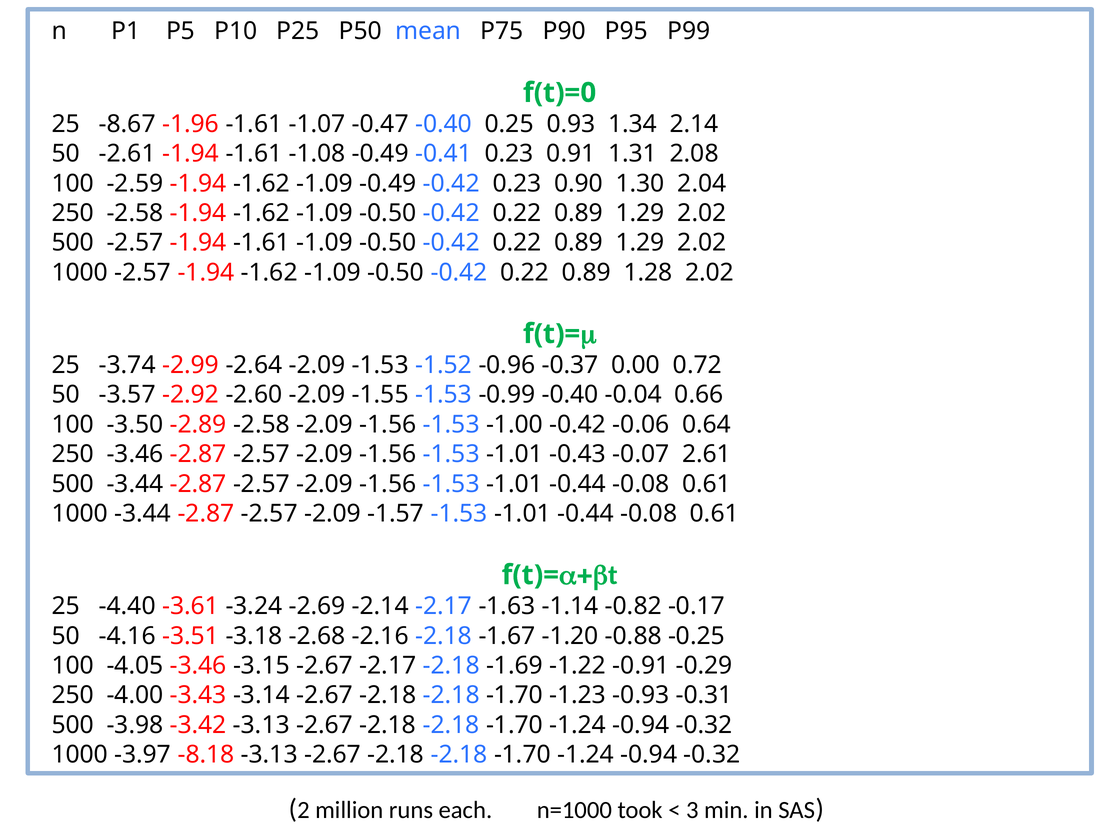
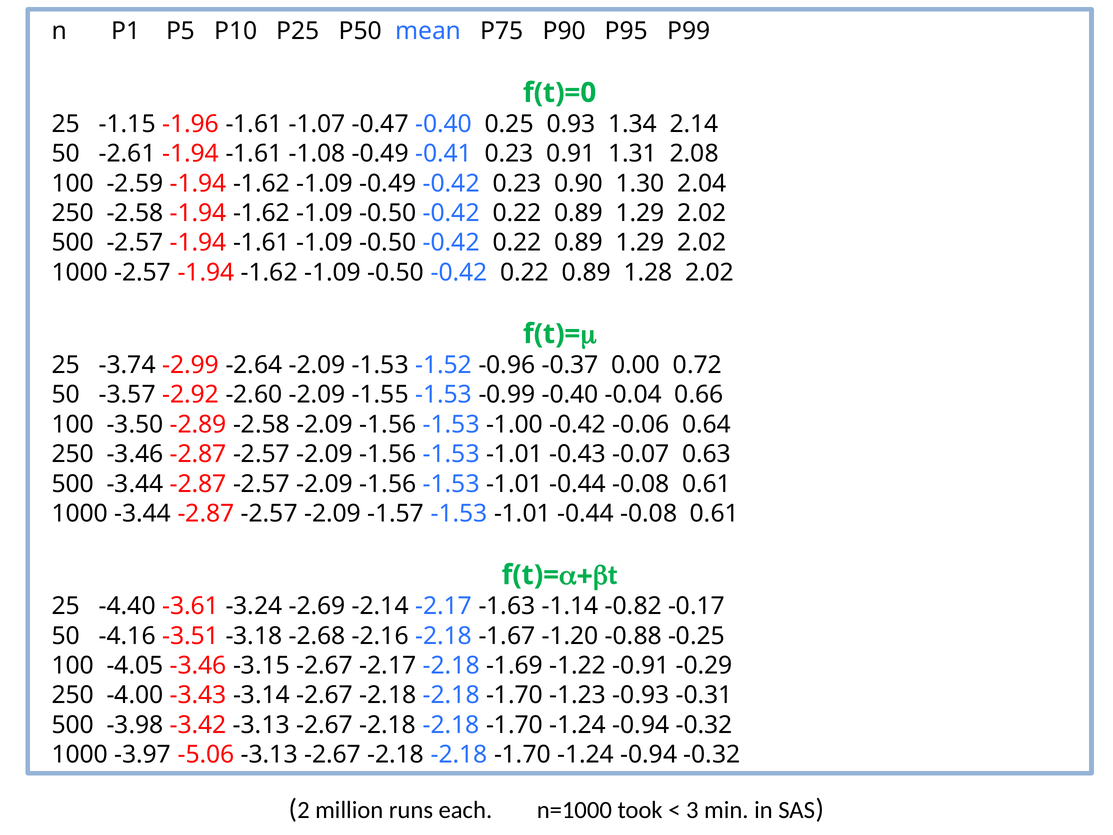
-8.67: -8.67 -> -1.15
2.61: 2.61 -> 0.63
-8.18: -8.18 -> -5.06
